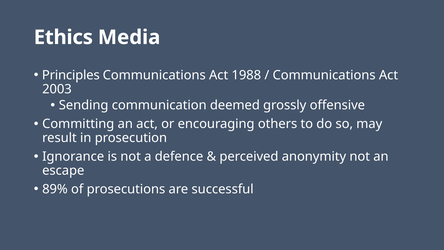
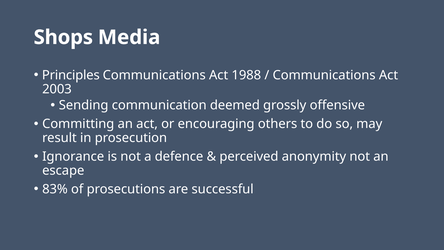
Ethics: Ethics -> Shops
89%: 89% -> 83%
